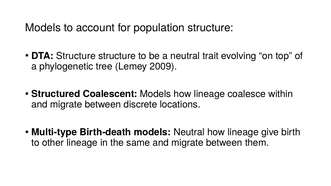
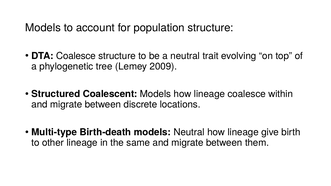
DTA Structure: Structure -> Coalesce
